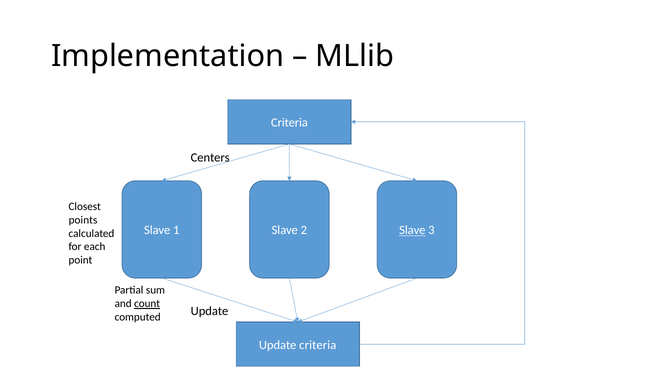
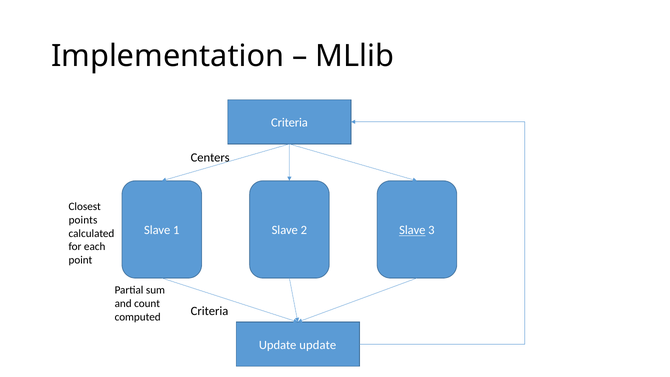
count underline: present -> none
Update at (210, 311): Update -> Criteria
Update criteria: criteria -> update
